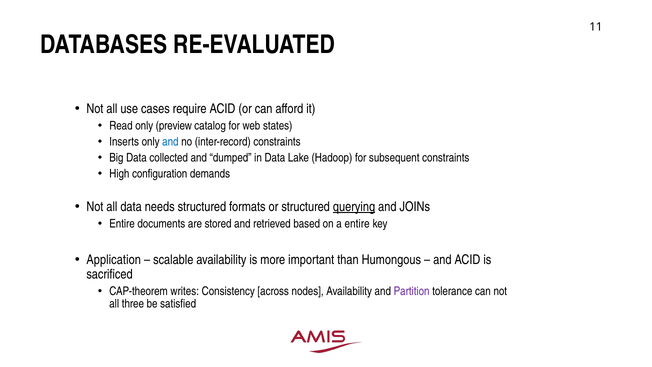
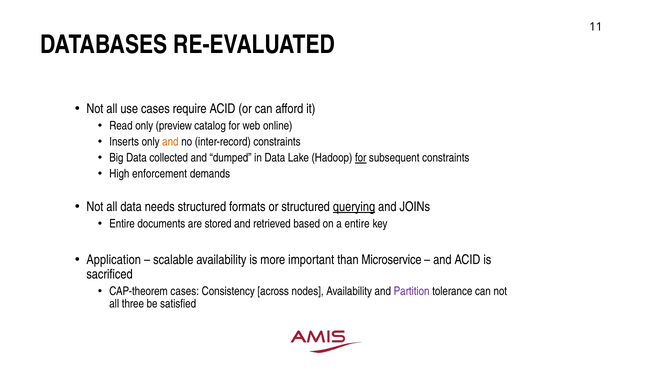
states: states -> online
and at (170, 142) colour: blue -> orange
for at (361, 158) underline: none -> present
configuration: configuration -> enforcement
Humongous: Humongous -> Microservice
CAP-theorem writes: writes -> cases
